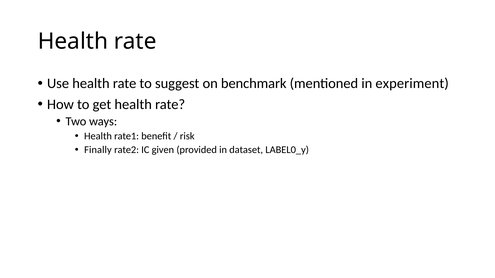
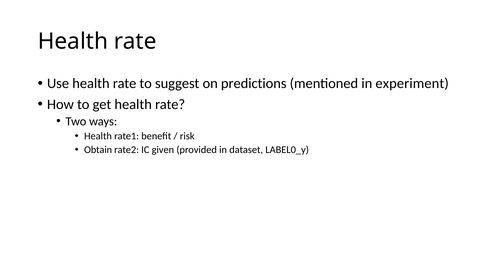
benchmark: benchmark -> predictions
Finally: Finally -> Obtain
